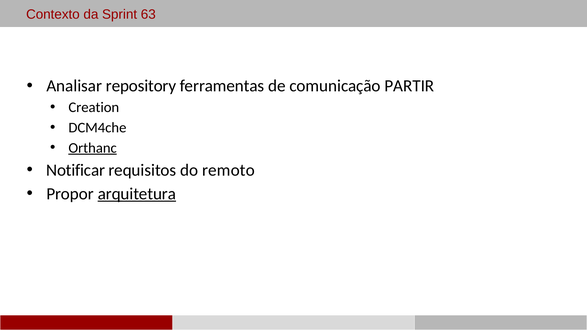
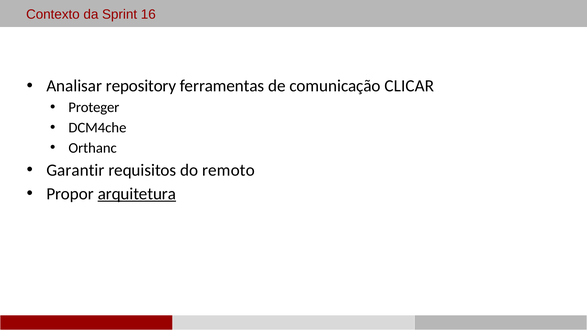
63: 63 -> 16
PARTIR: PARTIR -> CLICAR
Creation: Creation -> Proteger
Orthanc underline: present -> none
Notificar: Notificar -> Garantir
